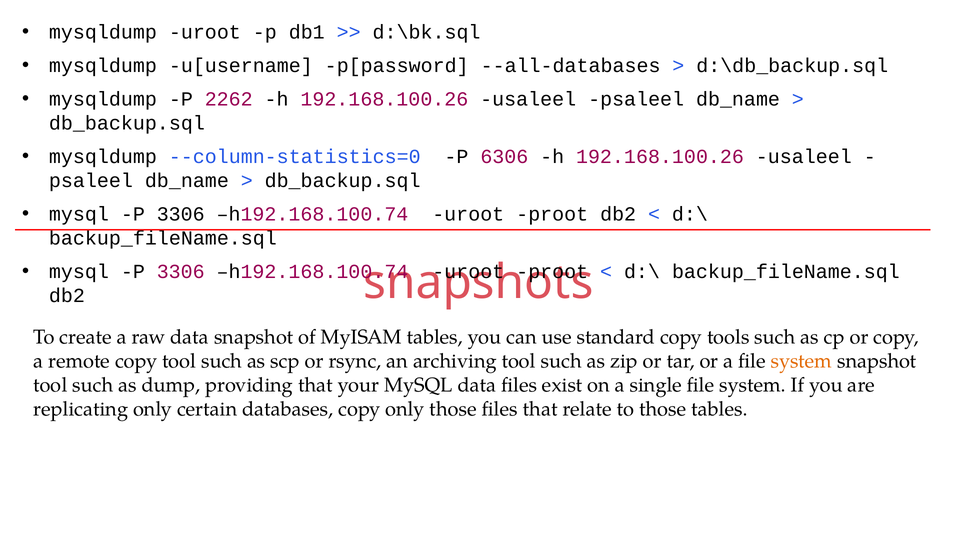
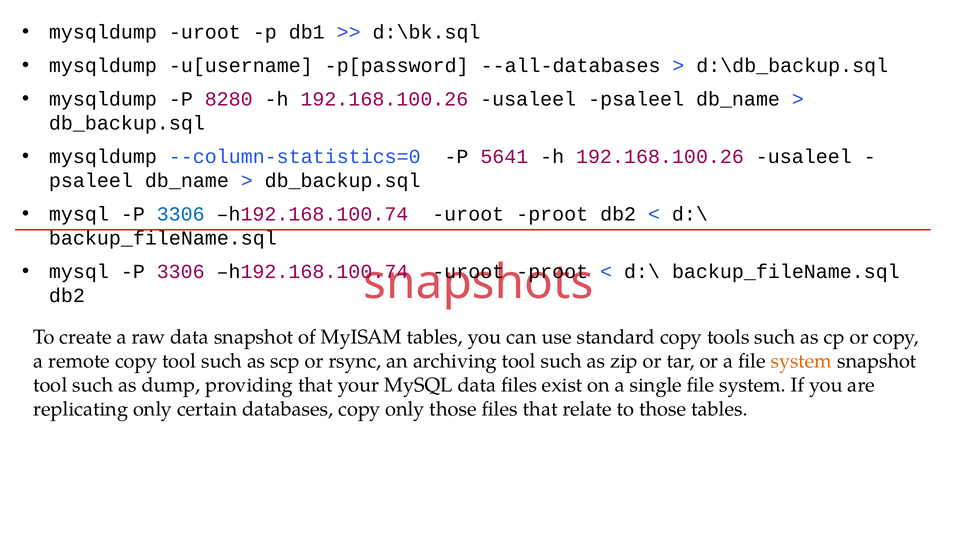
2262: 2262 -> 8280
6306: 6306 -> 5641
3306 at (181, 214) colour: black -> blue
